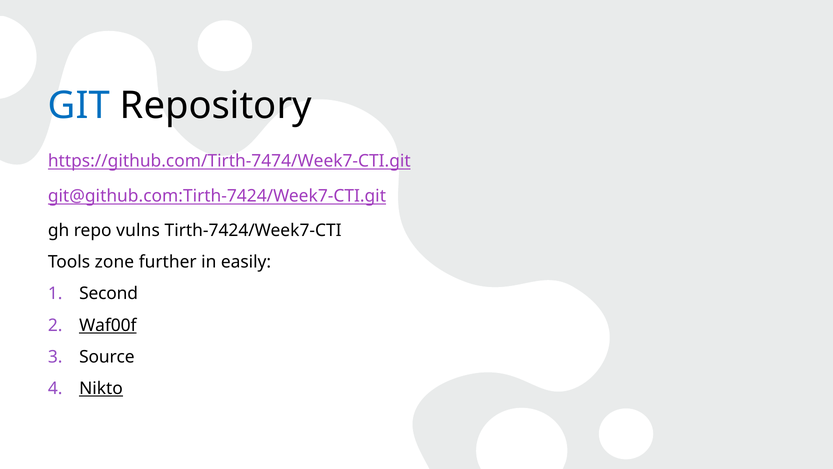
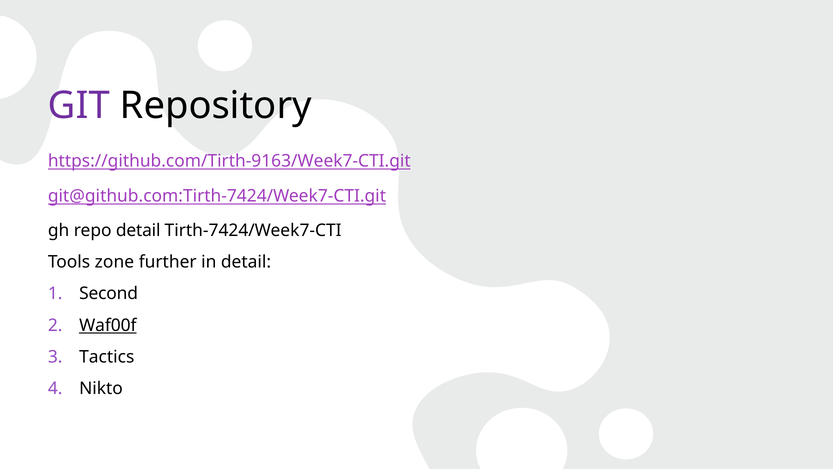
GIT colour: blue -> purple
https://github.com/Tirth-7474/Week7-CTI.git: https://github.com/Tirth-7474/Week7-CTI.git -> https://github.com/Tirth-9163/Week7-CTI.git
repo vulns: vulns -> detail
in easily: easily -> detail
Source: Source -> Tactics
Nikto underline: present -> none
